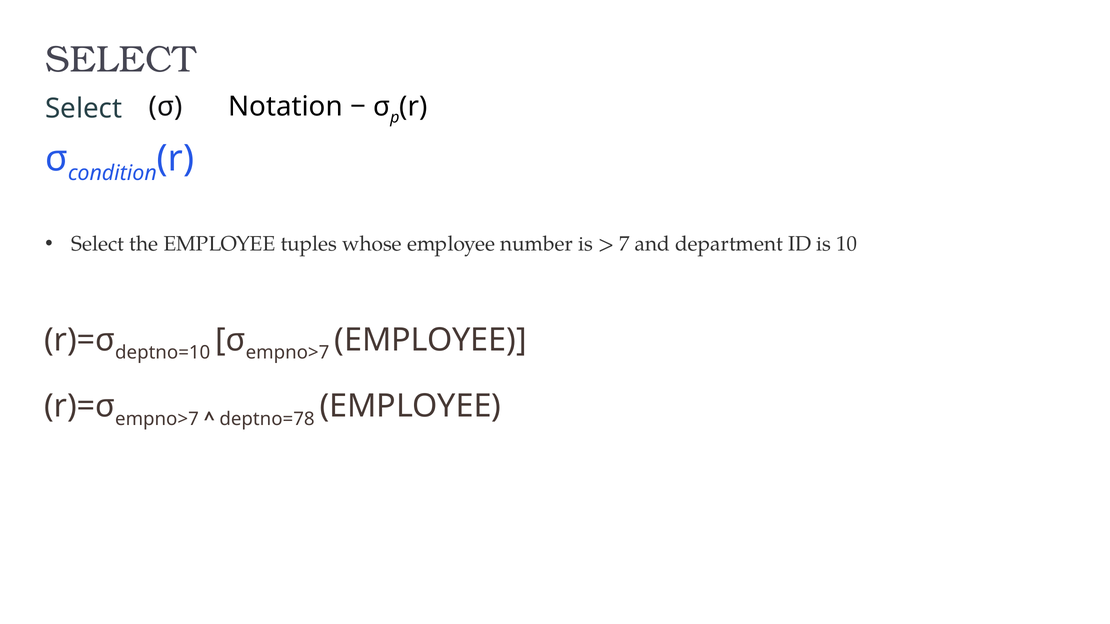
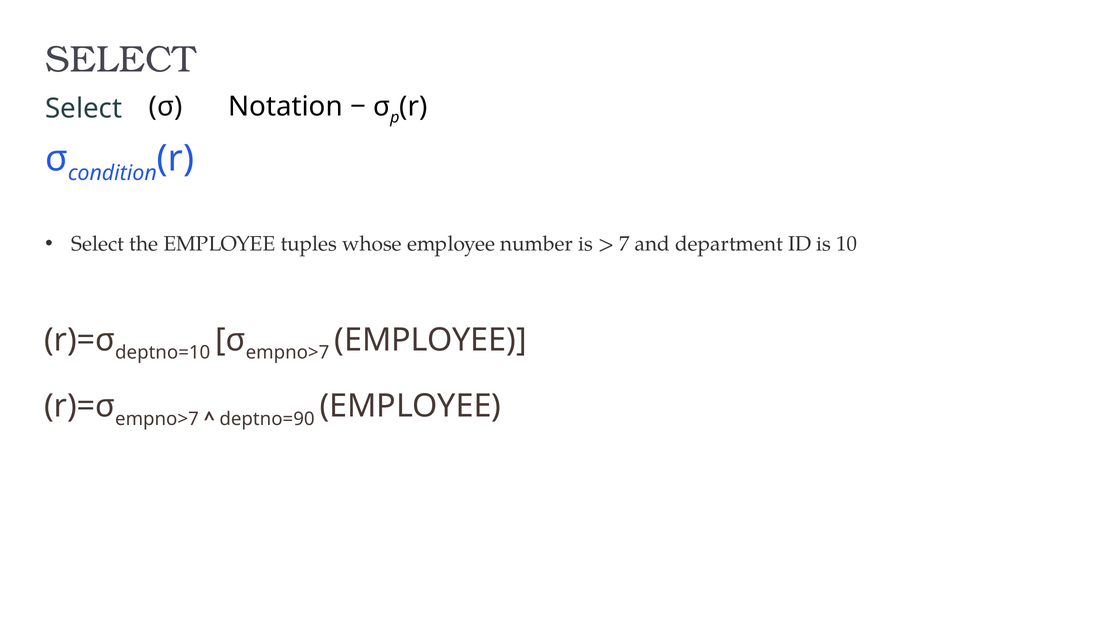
deptno=78: deptno=78 -> deptno=90
